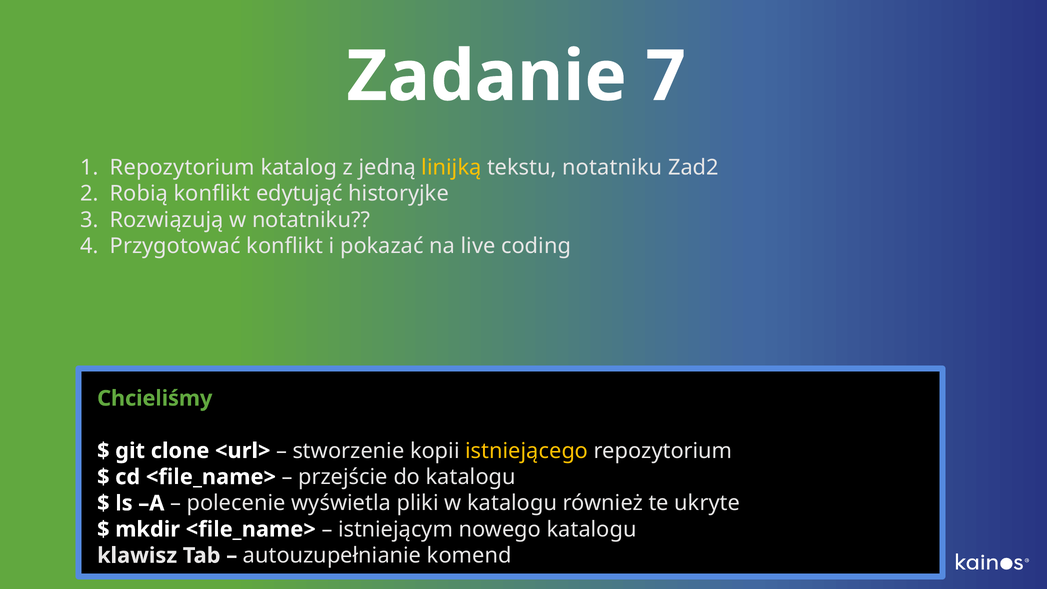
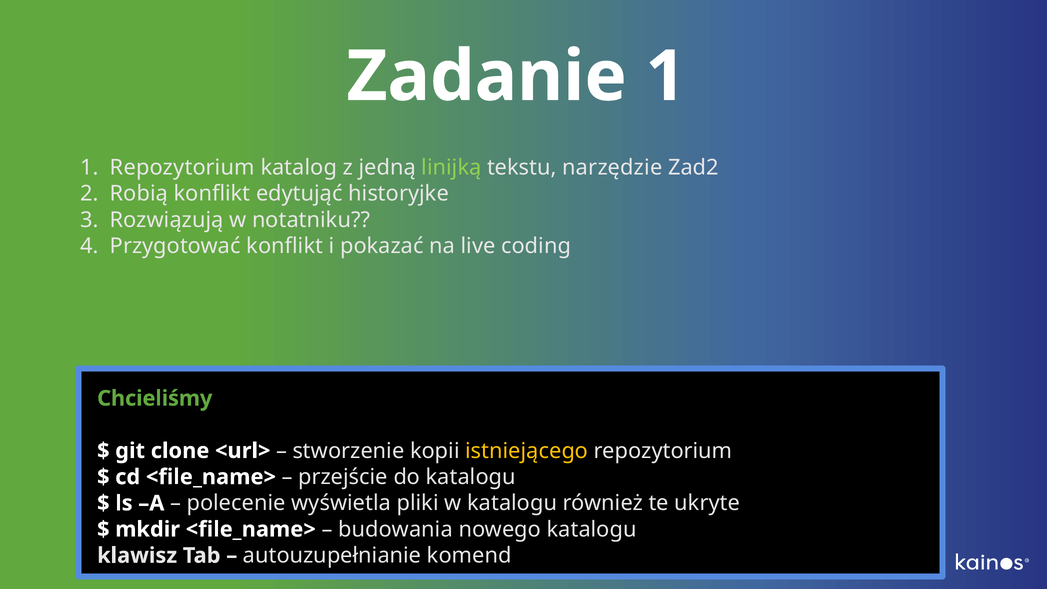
Zadanie 7: 7 -> 1
linijką colour: yellow -> light green
tekstu notatniku: notatniku -> narzędzie
istniejącym: istniejącym -> budowania
